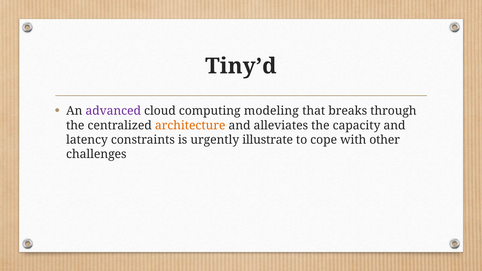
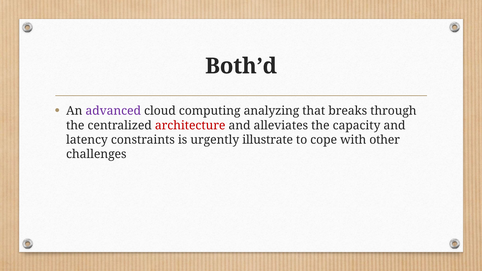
Tiny’d: Tiny’d -> Both’d
modeling: modeling -> analyzing
architecture colour: orange -> red
